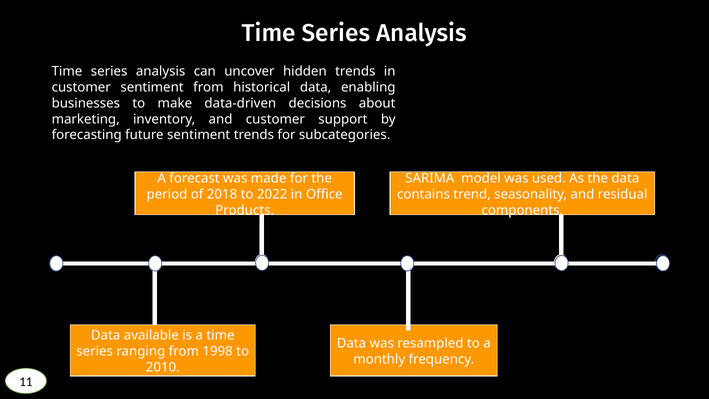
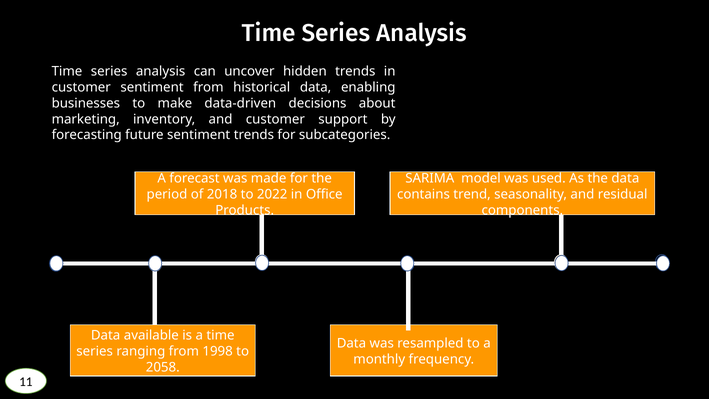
2010: 2010 -> 2058
